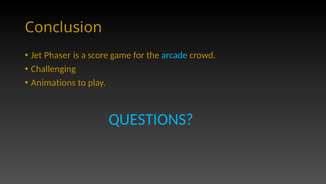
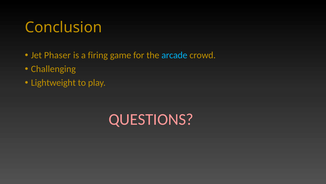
score: score -> firing
Animations: Animations -> Lightweight
QUESTIONS colour: light blue -> pink
